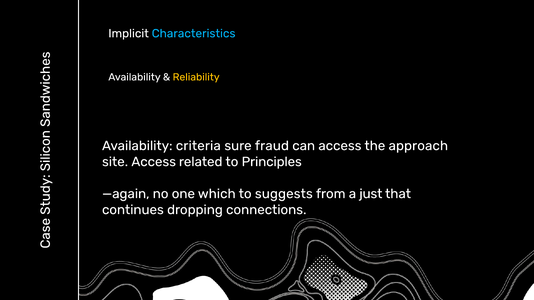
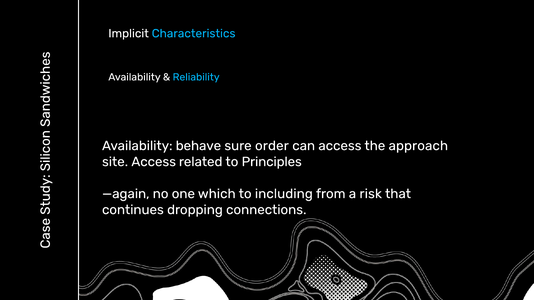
Reliability colour: yellow -> light blue
criteria: criteria -> behave
fraud: fraud -> order
suggests: suggests -> including
just: just -> risk
